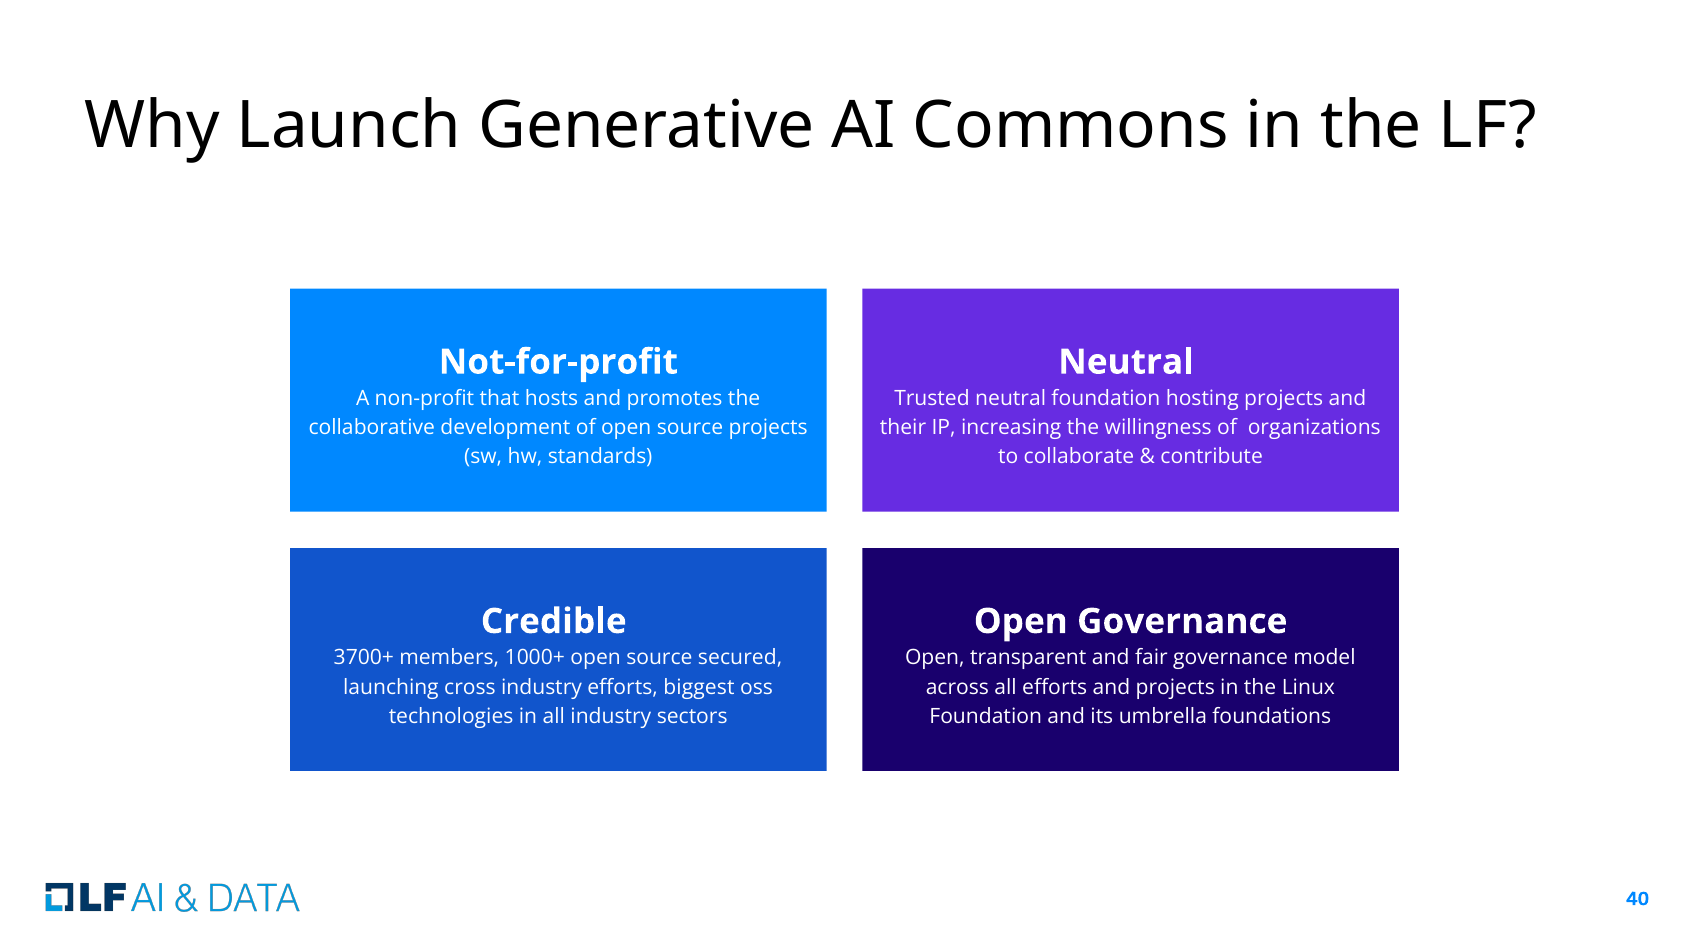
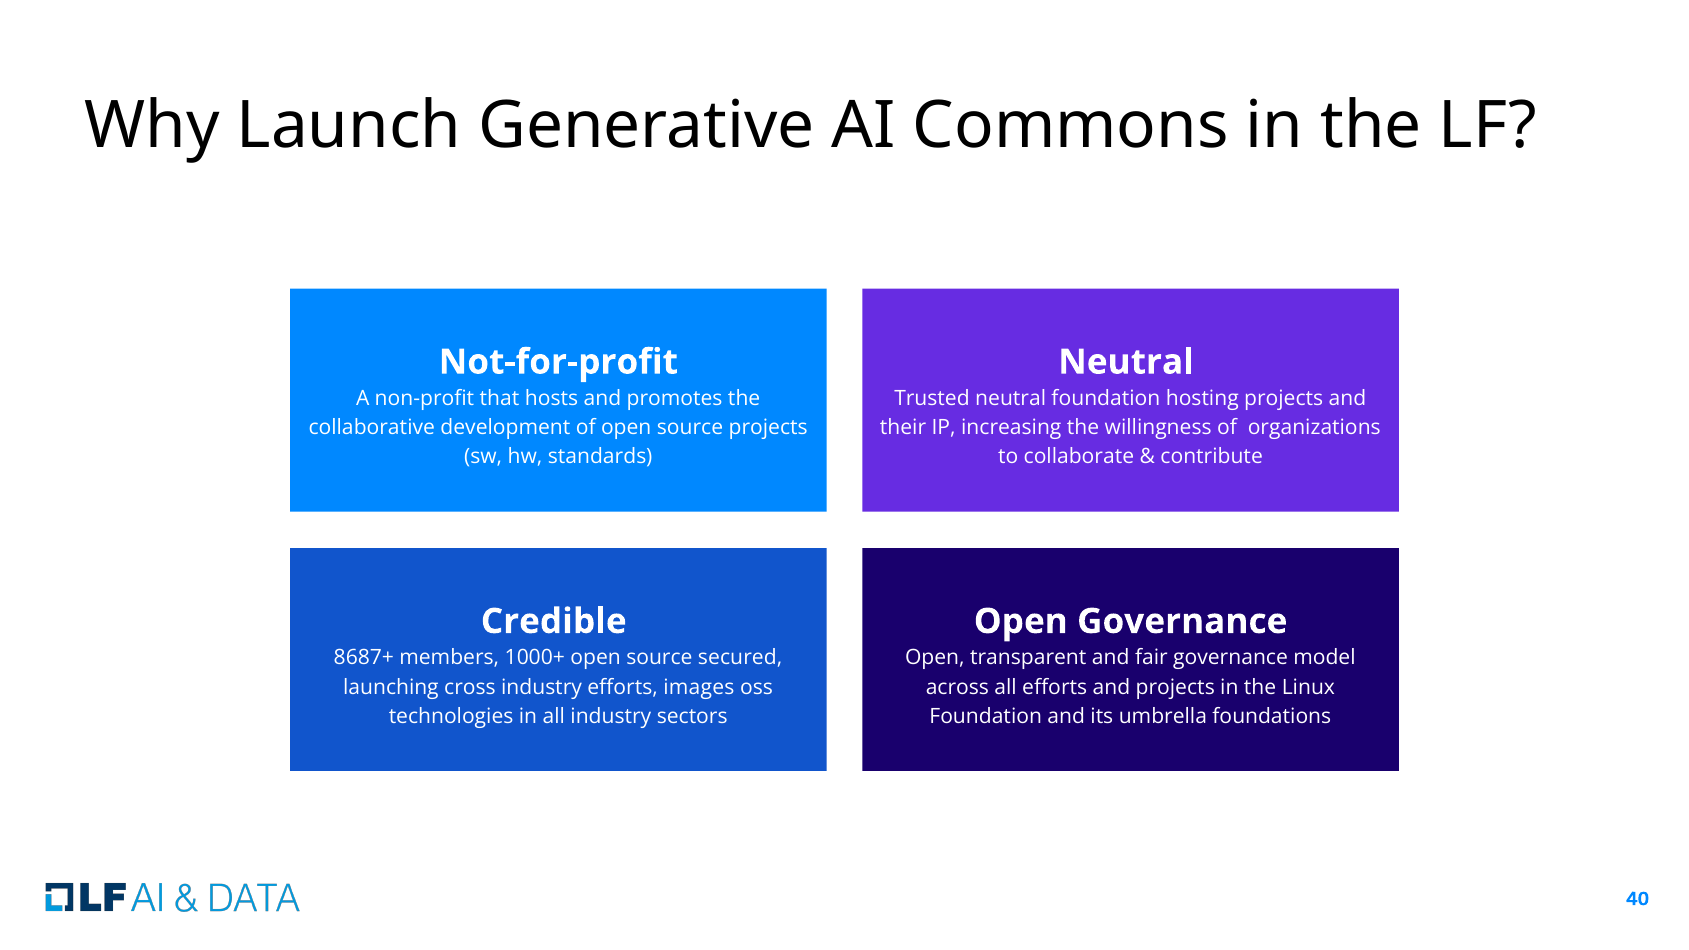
3700+: 3700+ -> 8687+
biggest: biggest -> images
